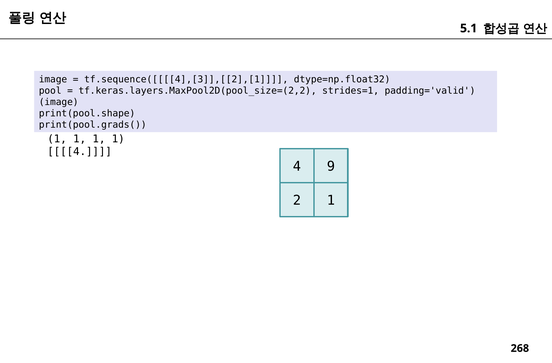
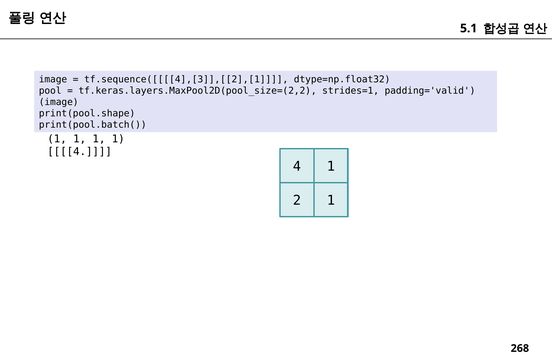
print(pool.grads(: print(pool.grads( -> print(pool.batch(
4 9: 9 -> 1
